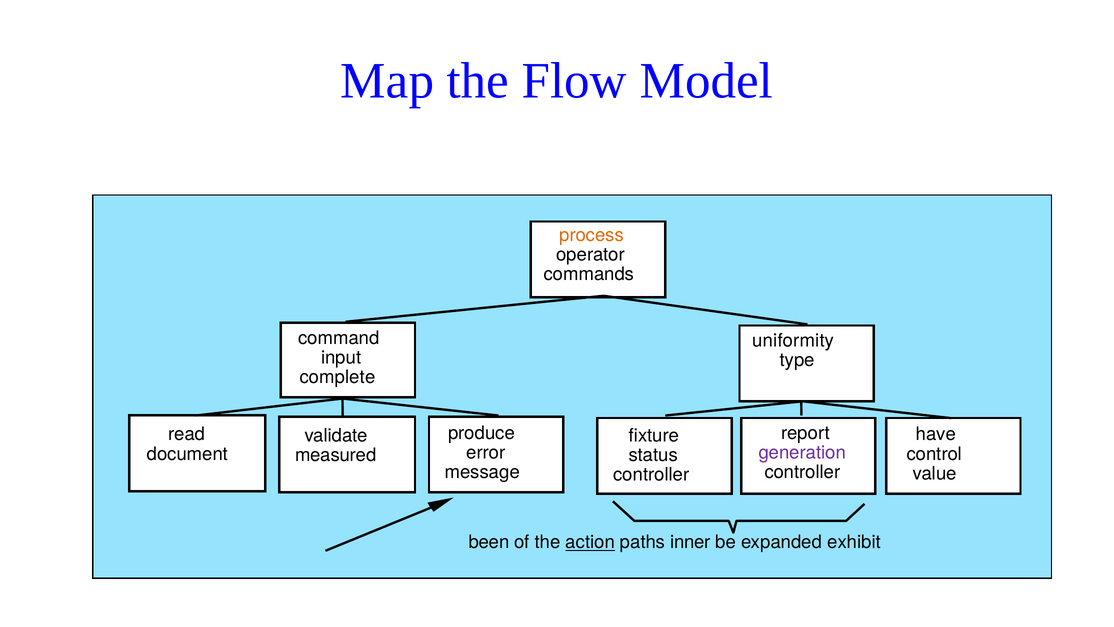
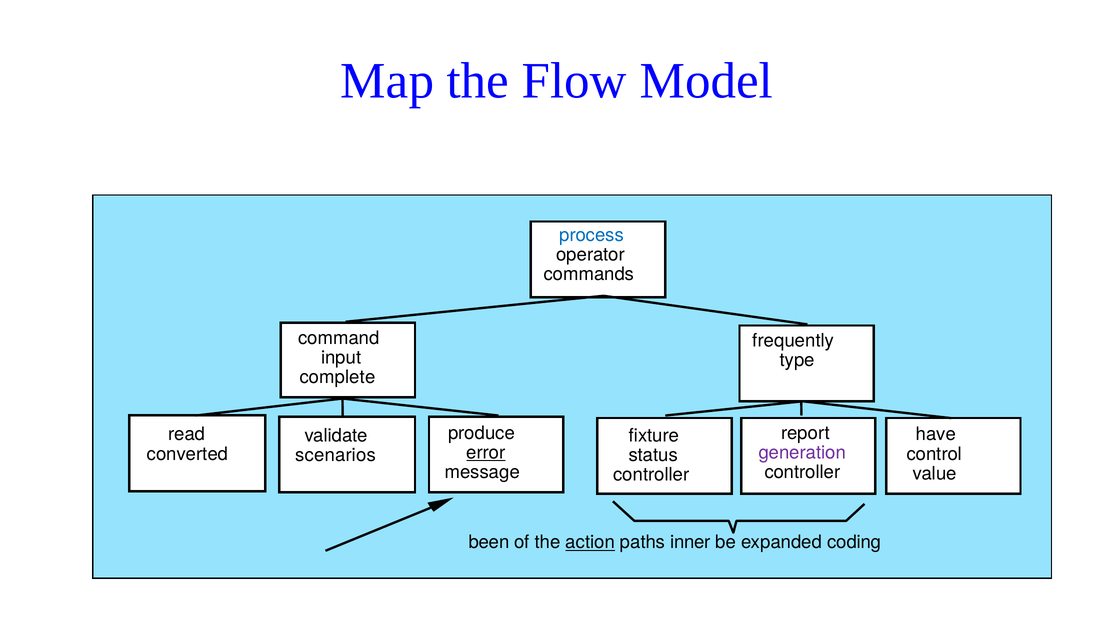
process colour: orange -> blue
uniformity: uniformity -> frequently
error underline: none -> present
document: document -> converted
measured: measured -> scenarios
exhibit: exhibit -> coding
